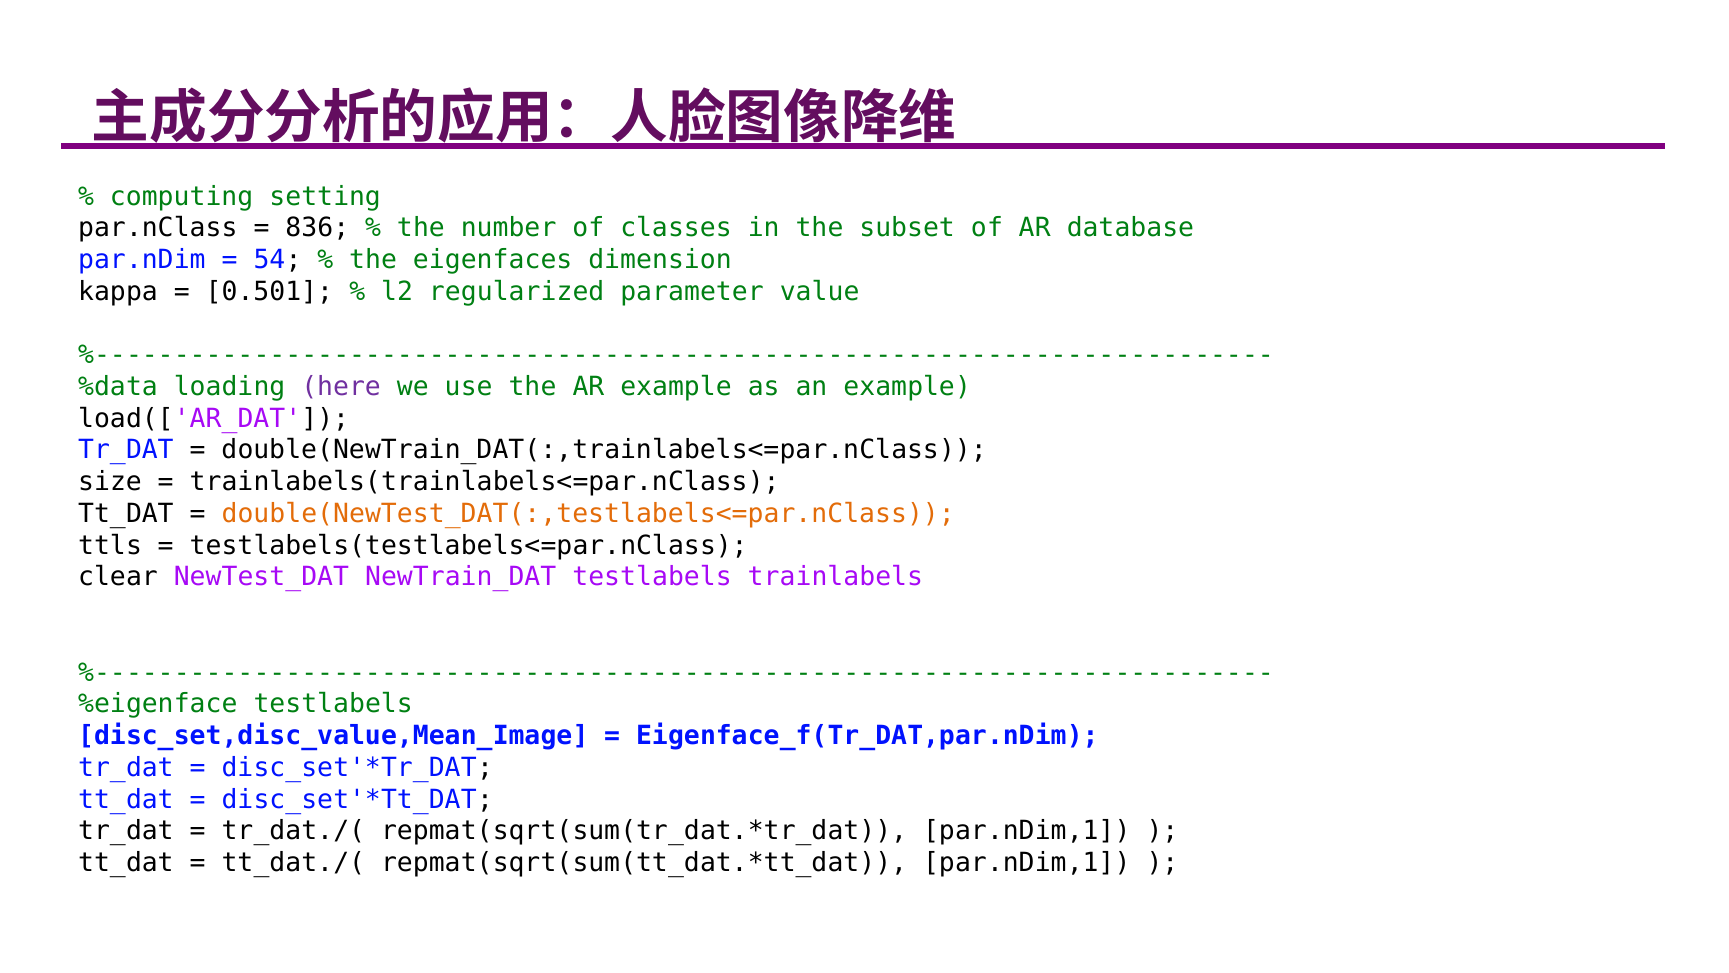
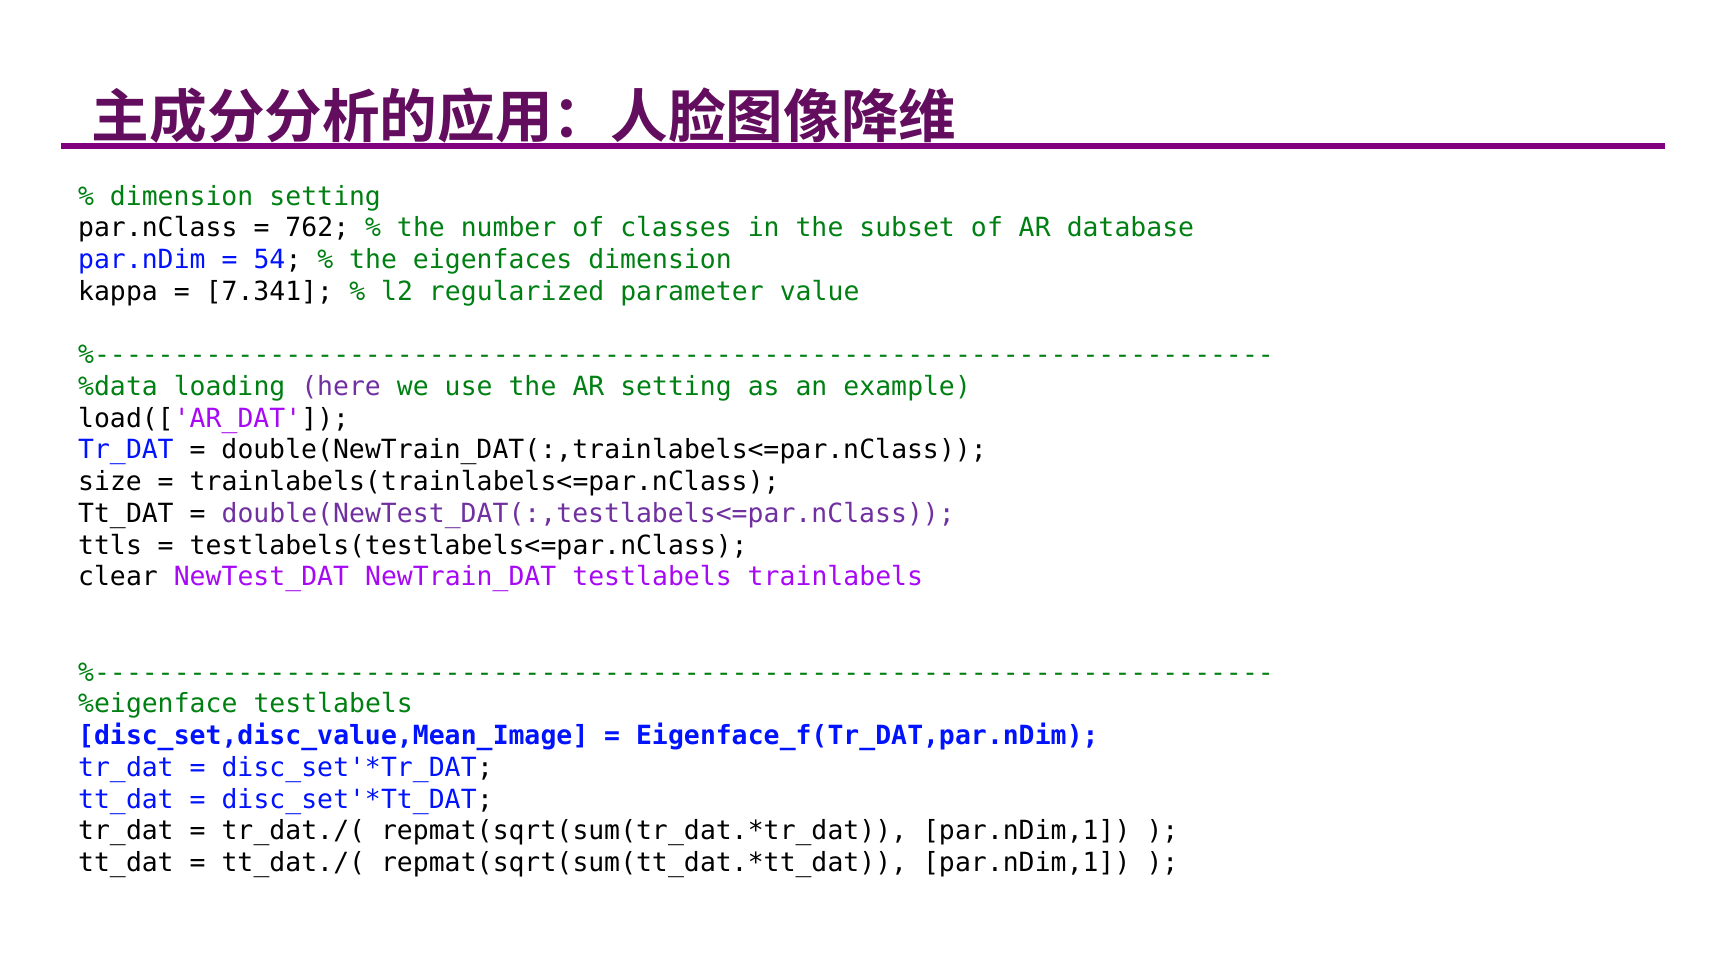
computing at (182, 196): computing -> dimension
836: 836 -> 762
0.501: 0.501 -> 7.341
AR example: example -> setting
double(NewTest_DAT(:,testlabels<=par.nClass colour: orange -> purple
